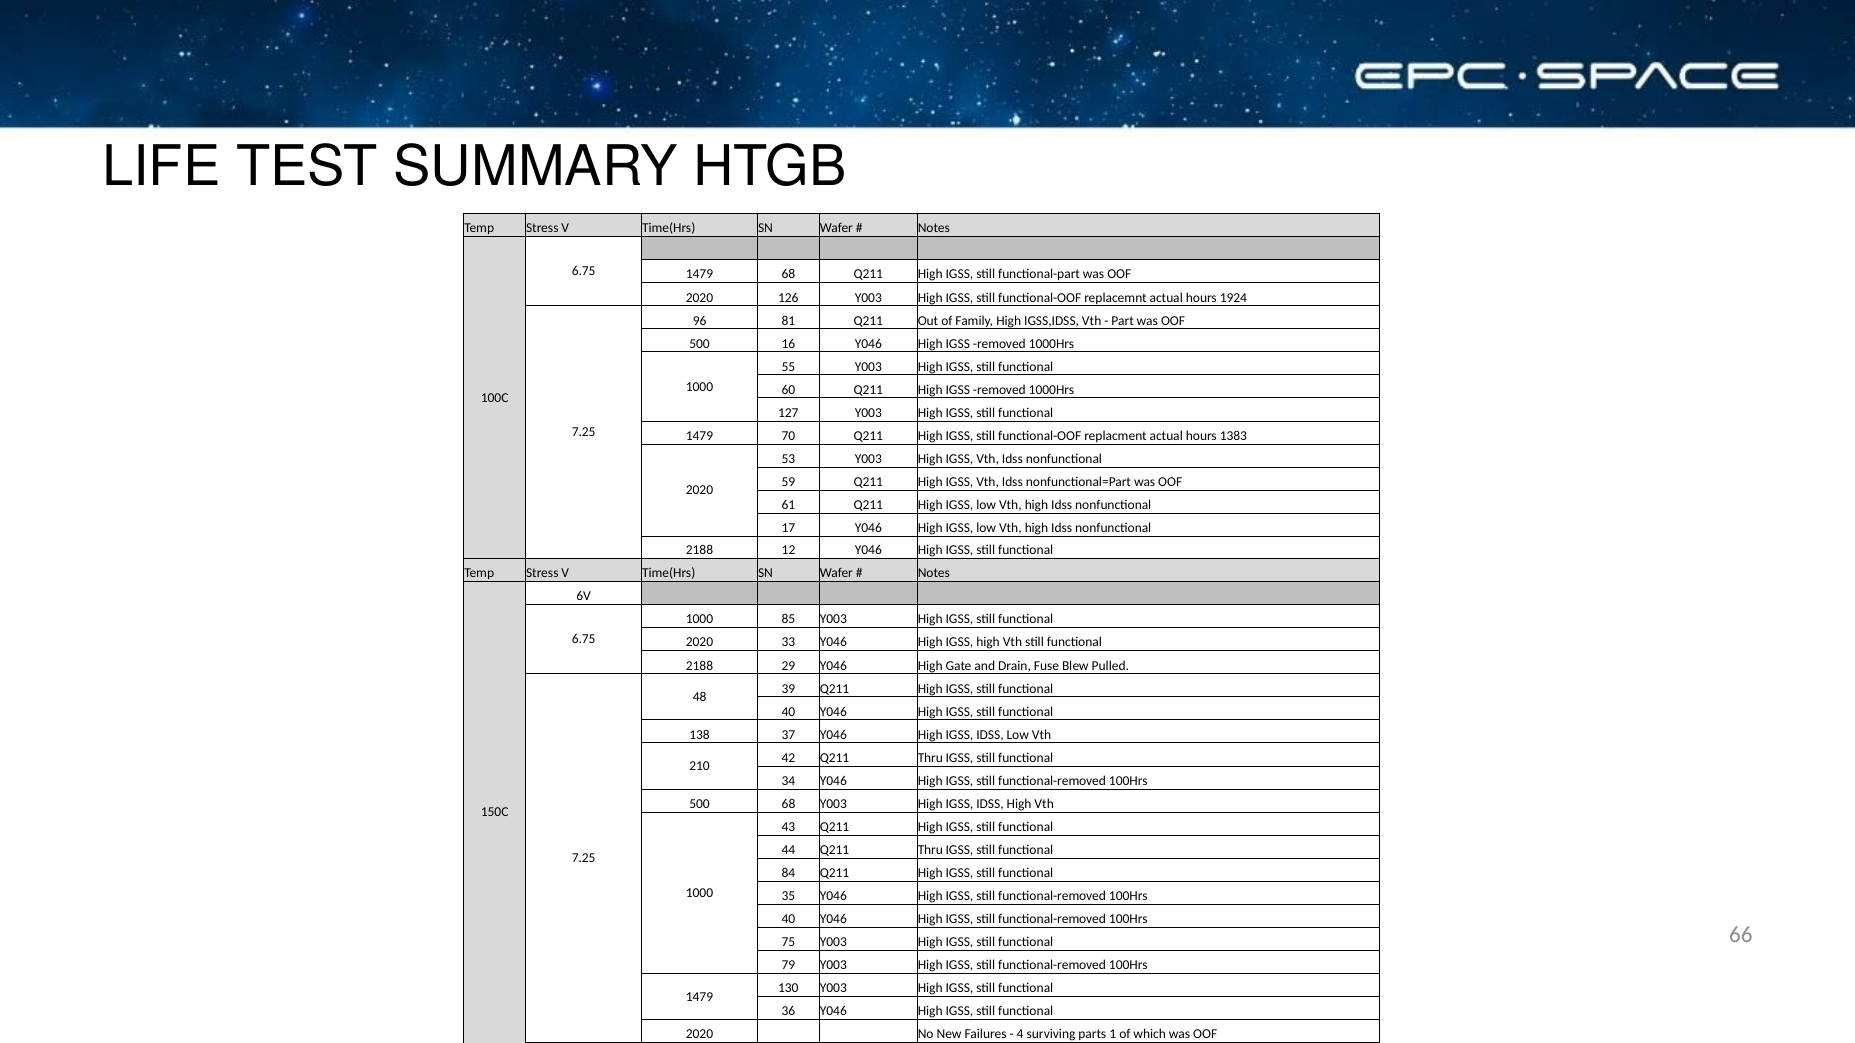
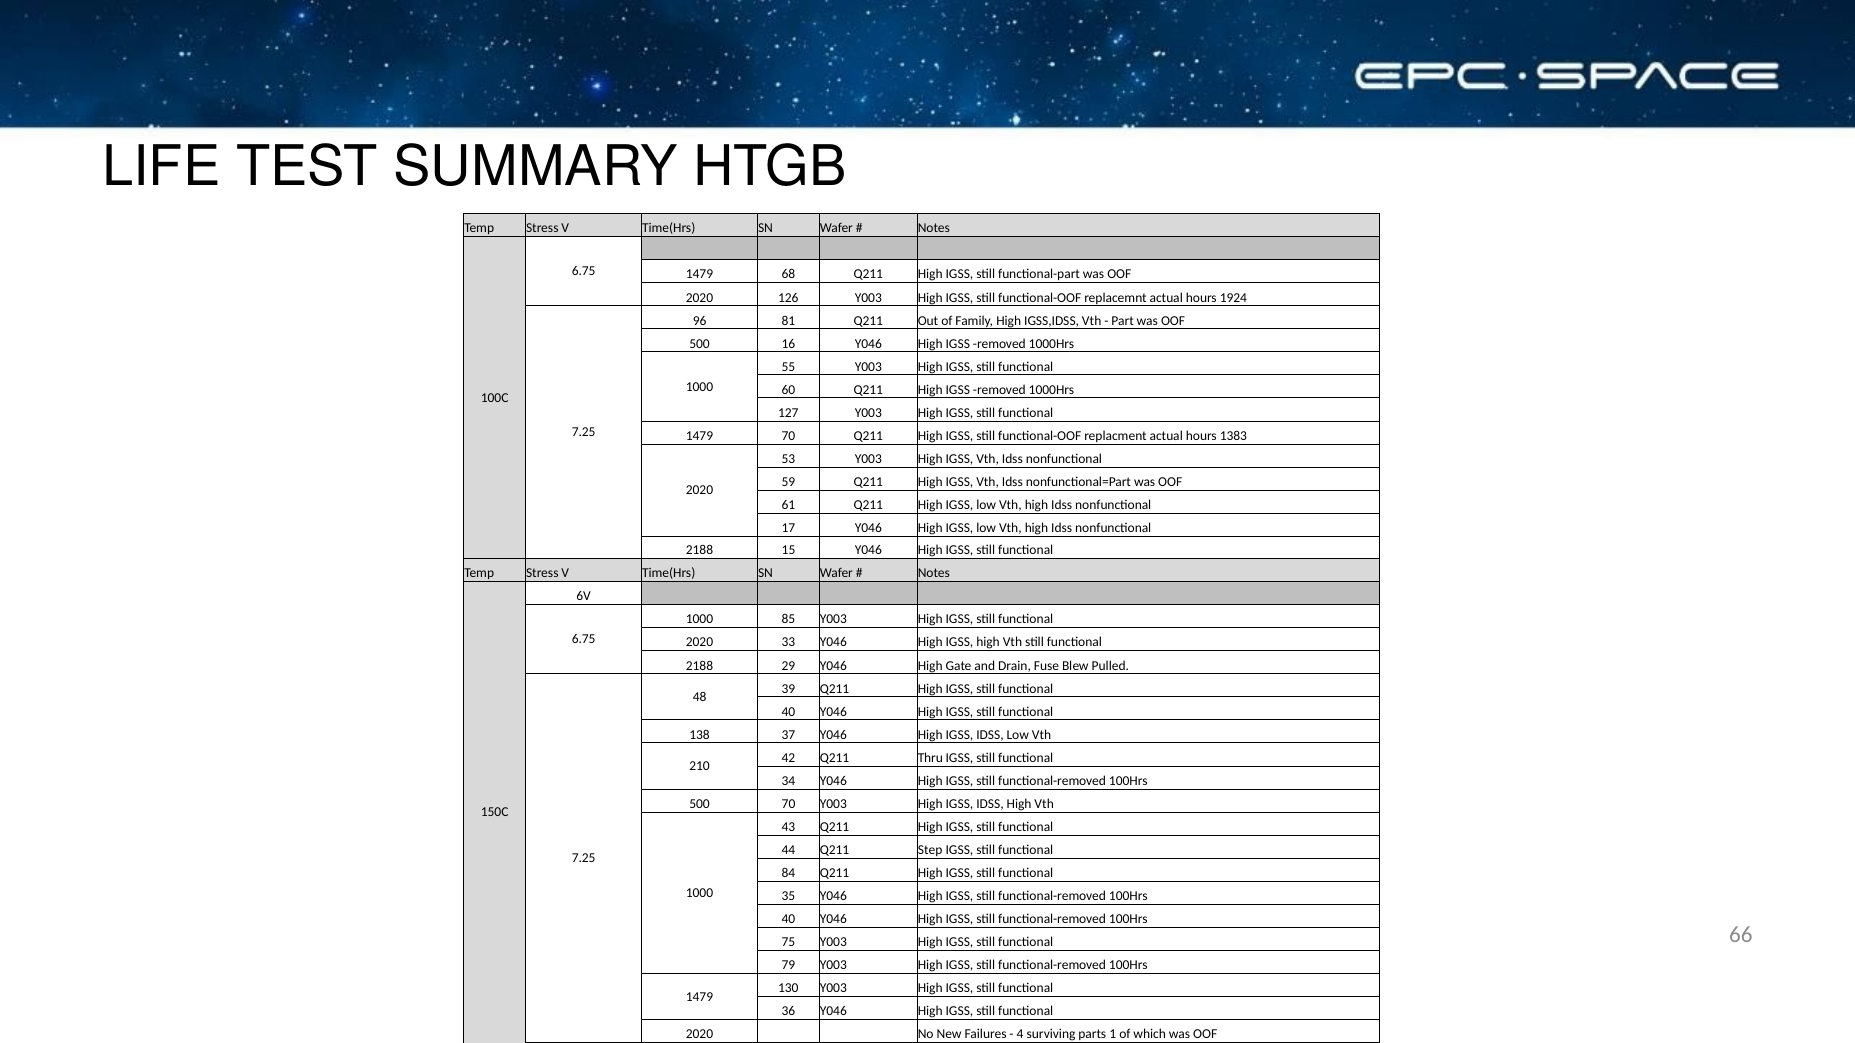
12: 12 -> 15
500 68: 68 -> 70
44 Q211 Thru: Thru -> Step
